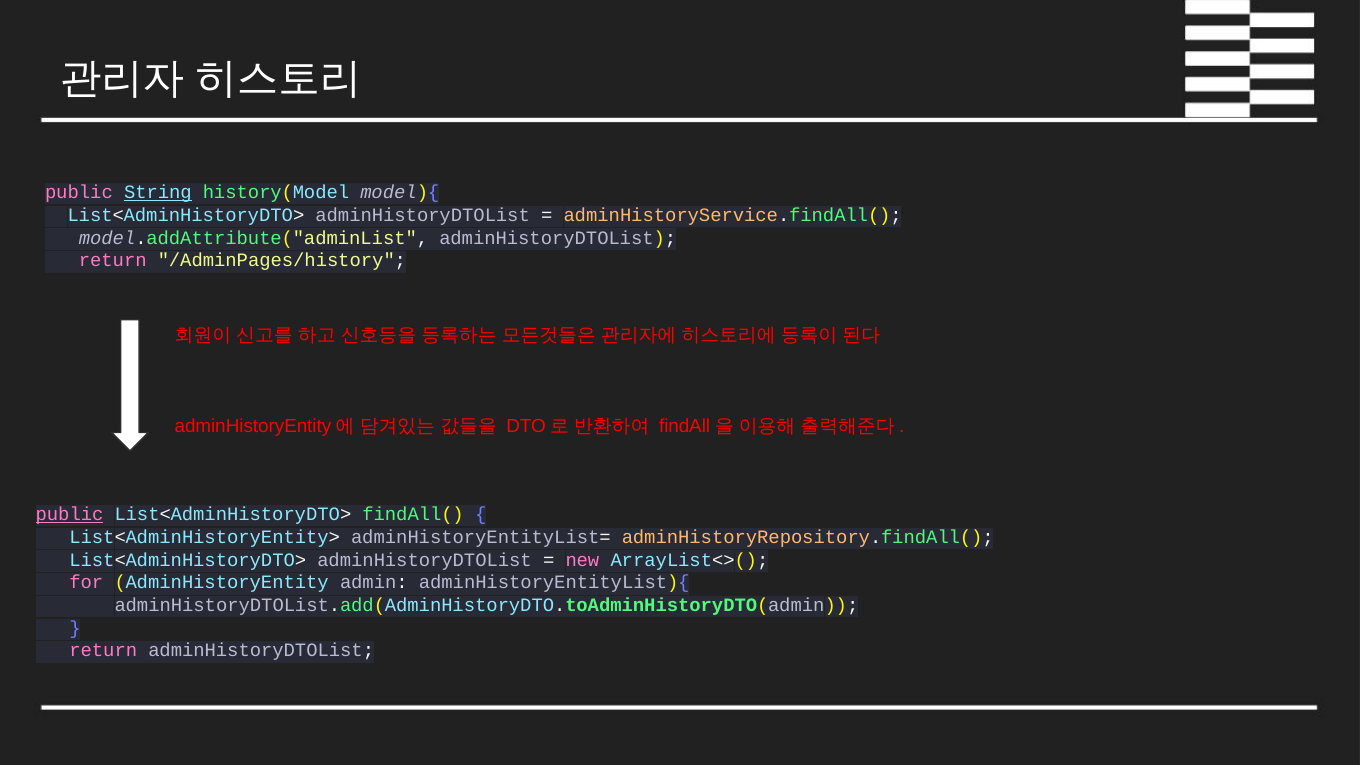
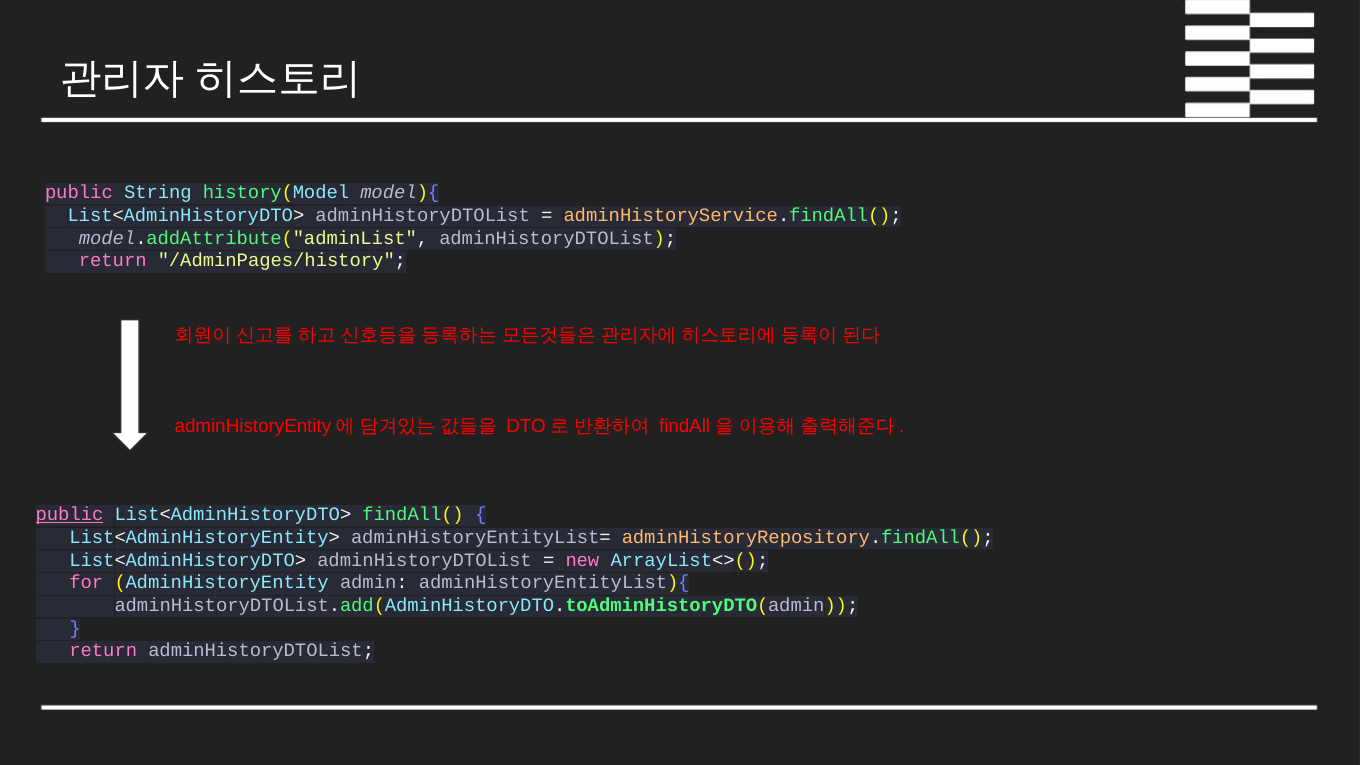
String underline: present -> none
